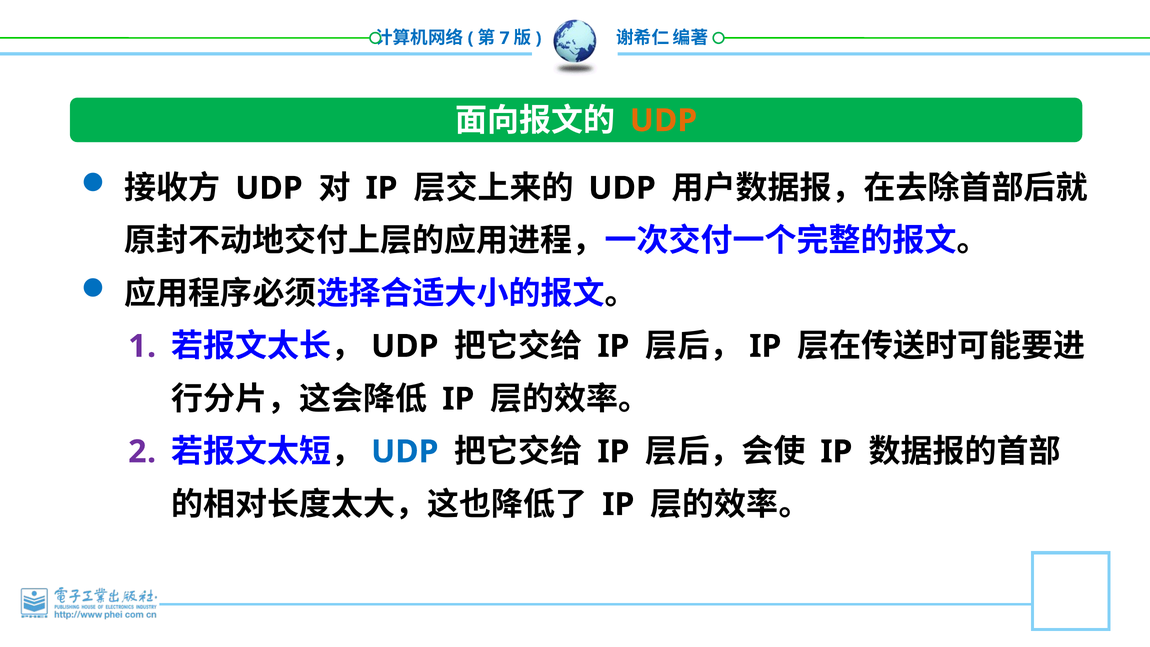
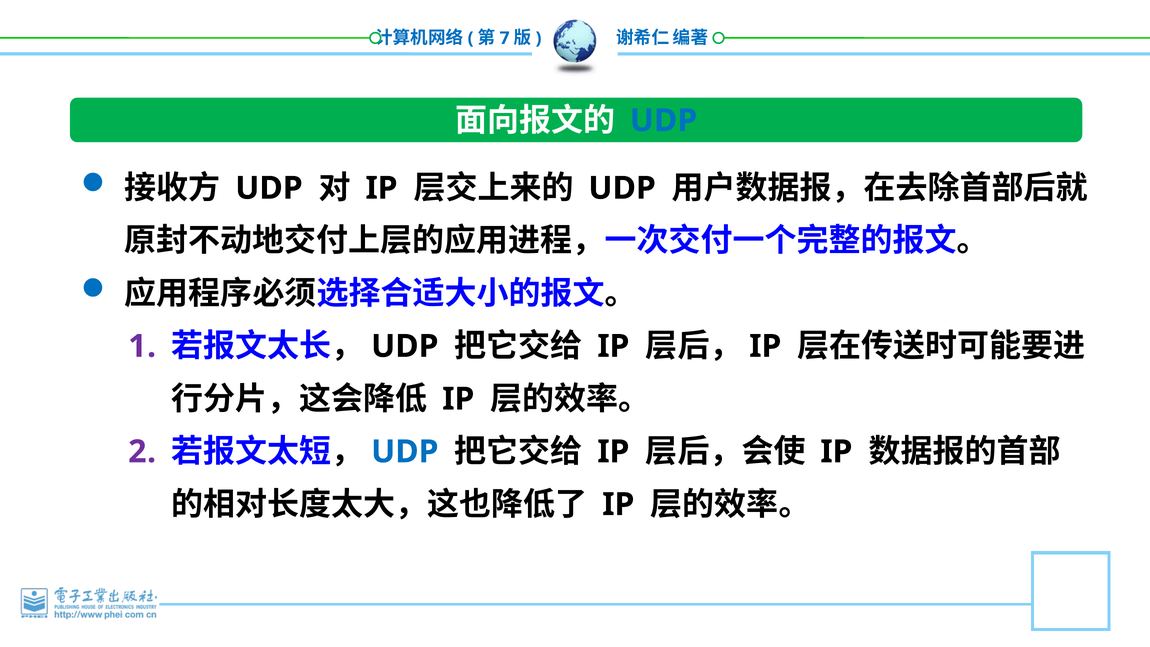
UDP at (663, 121) colour: orange -> blue
